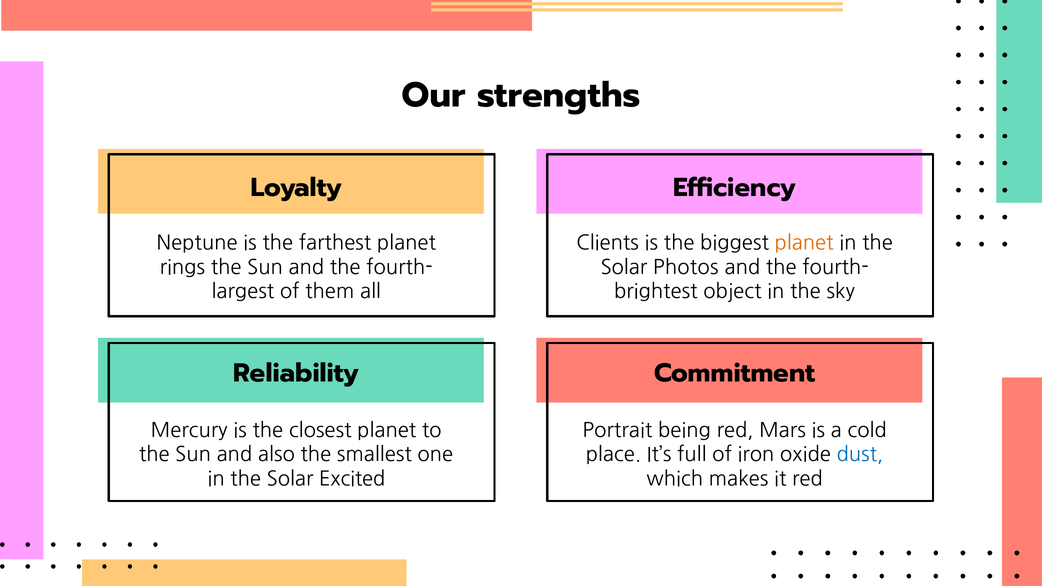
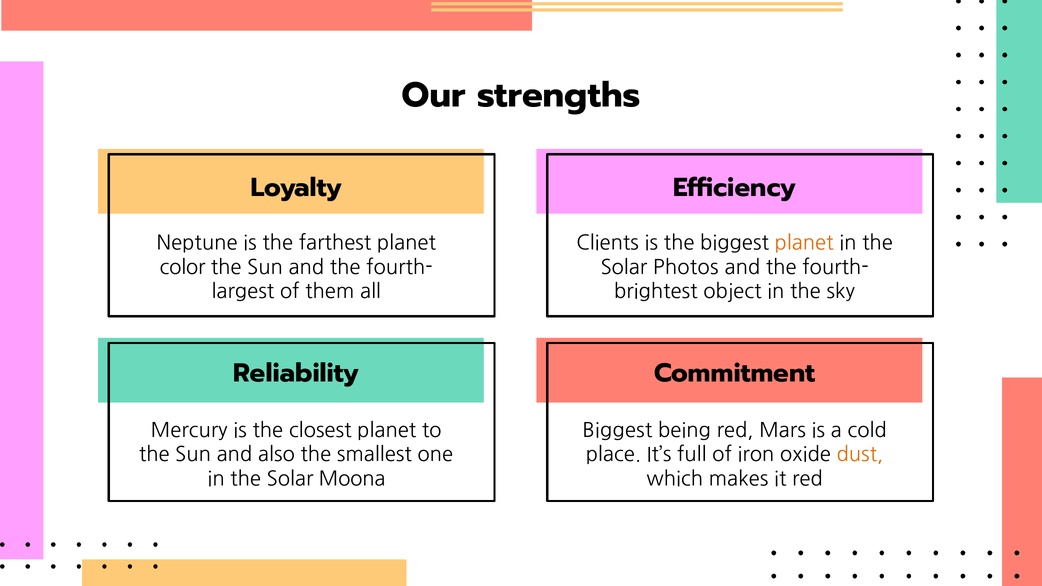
rings: rings -> color
Portrait at (617, 431): Portrait -> Biggest
dust colour: blue -> orange
Excited: Excited -> Moona
